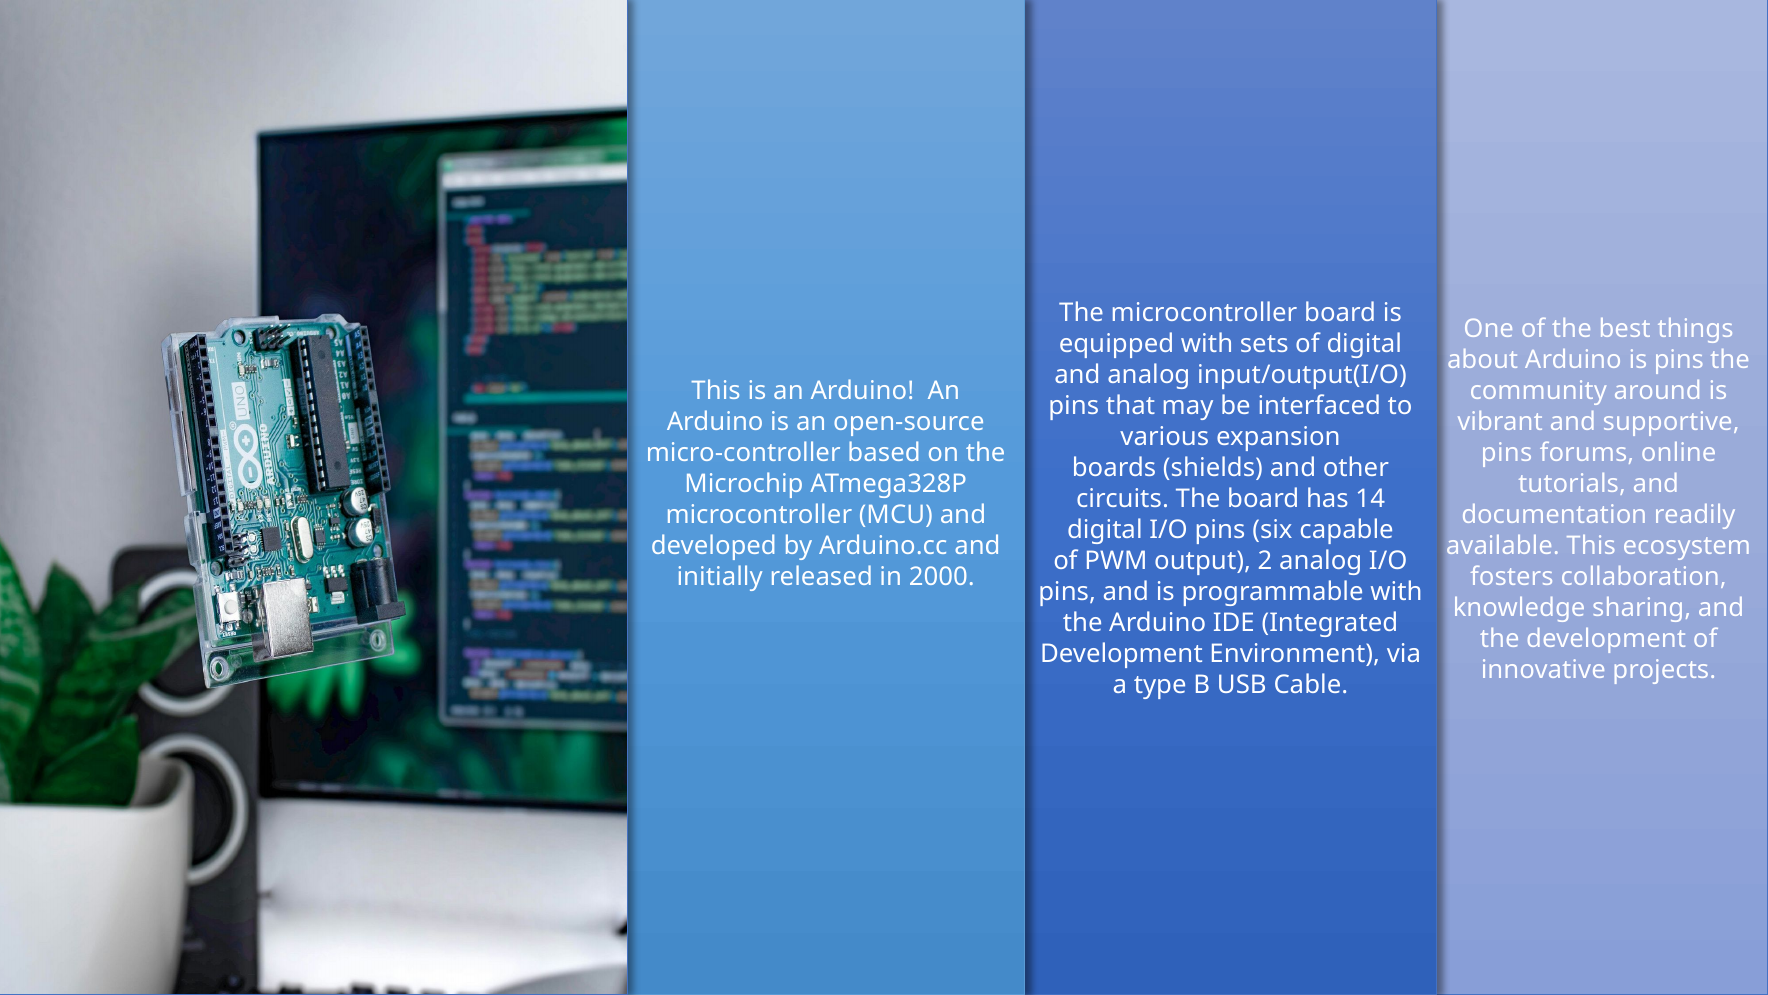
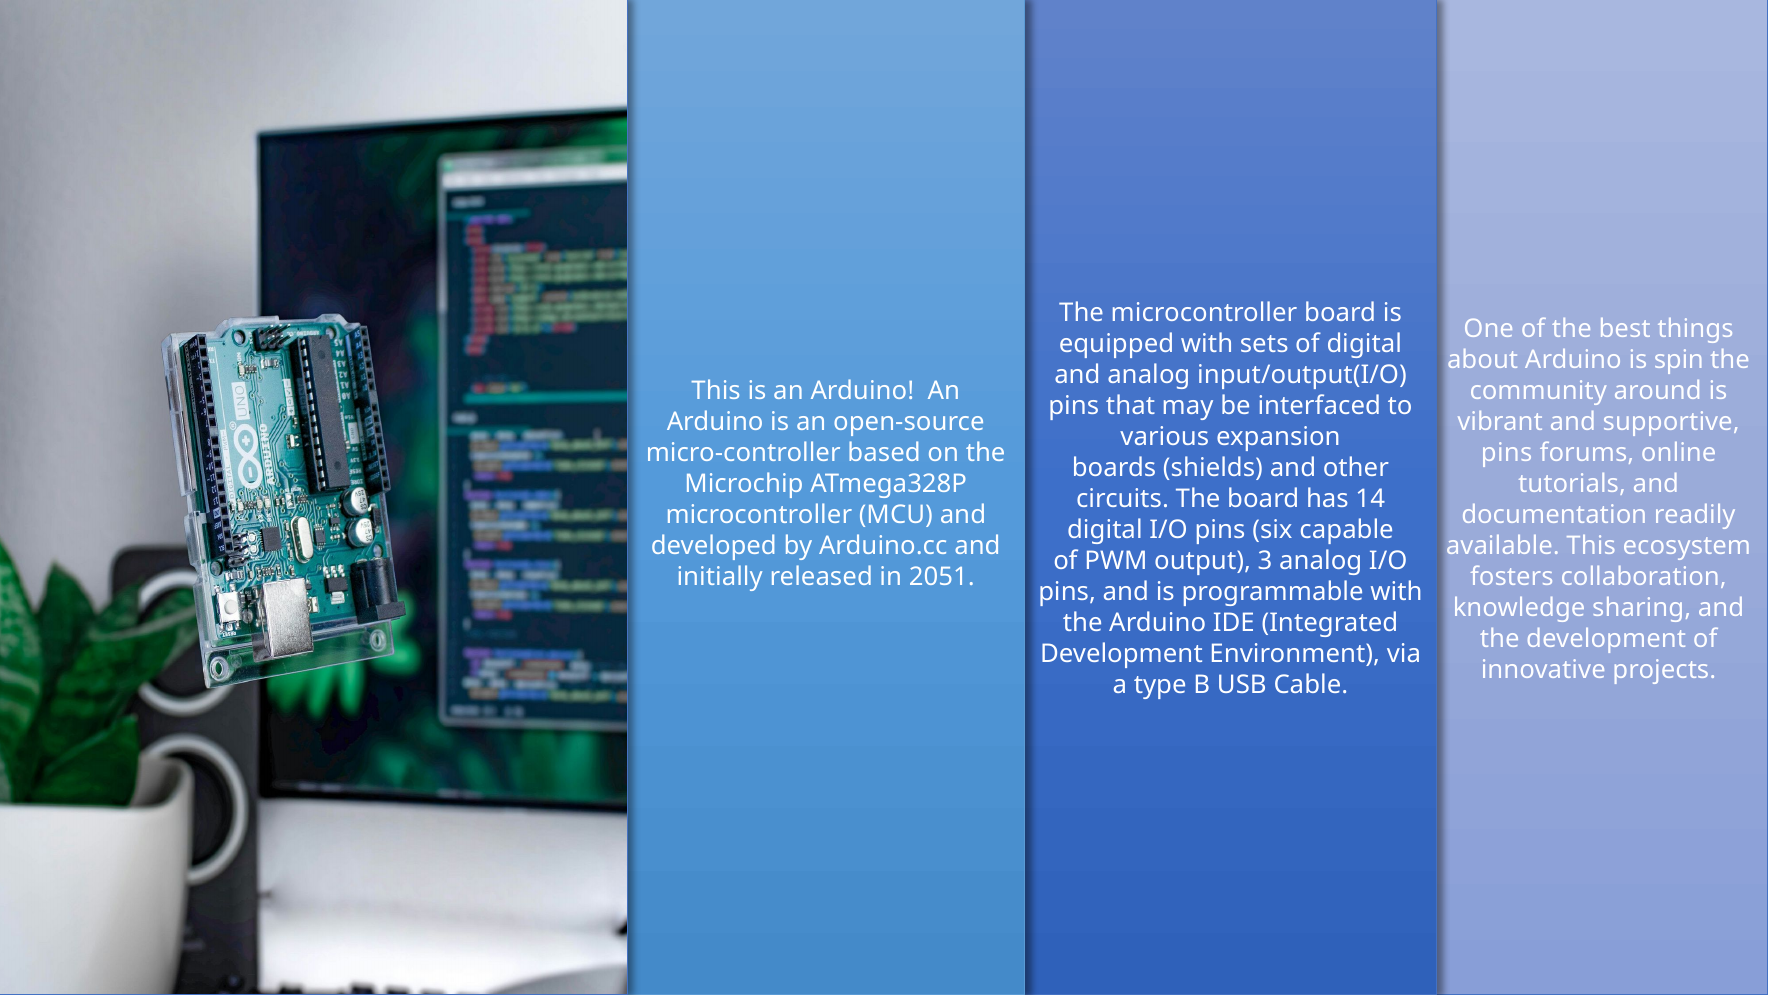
is pins: pins -> spin
2: 2 -> 3
2000: 2000 -> 2051
